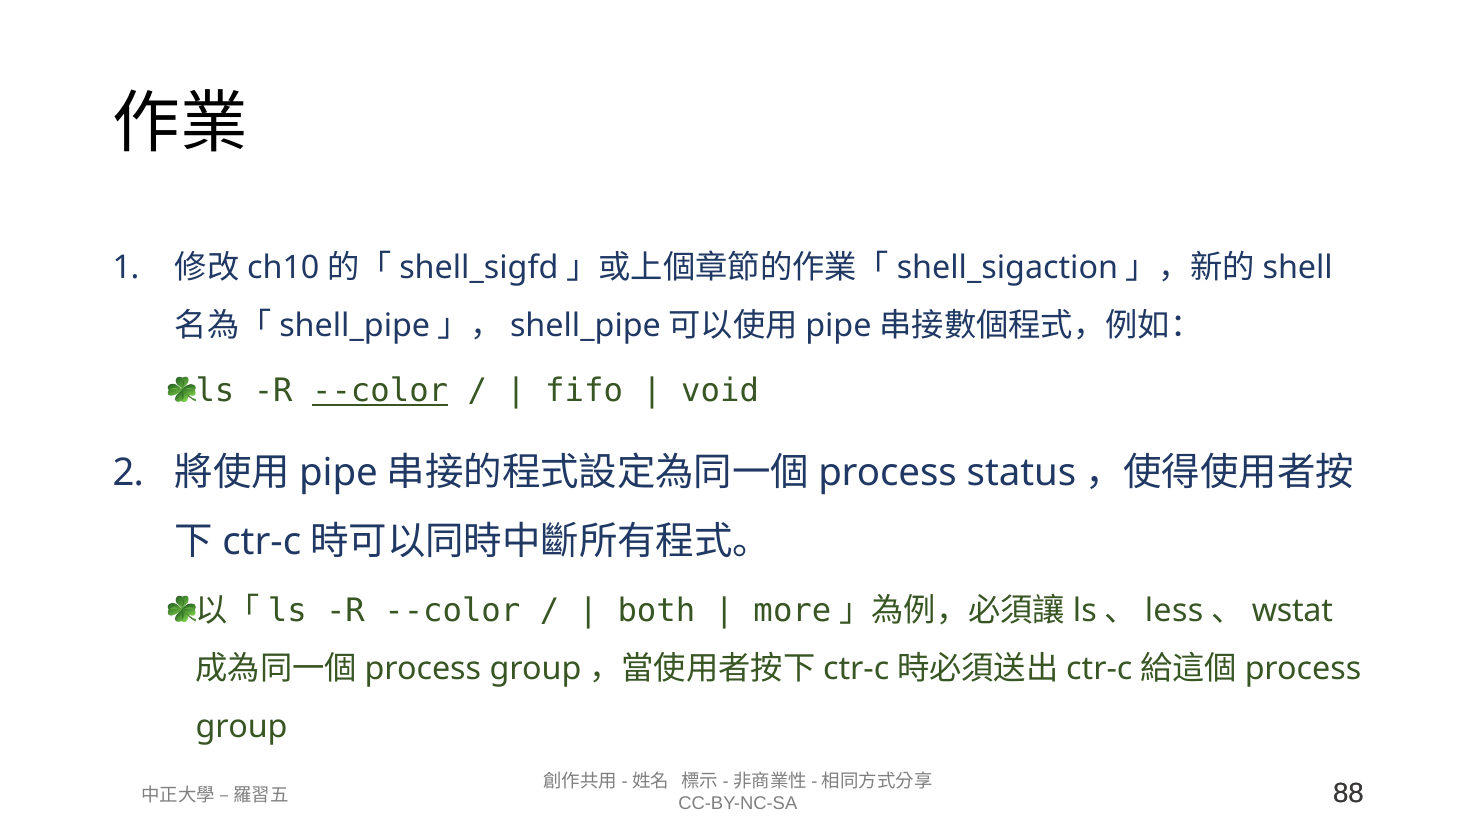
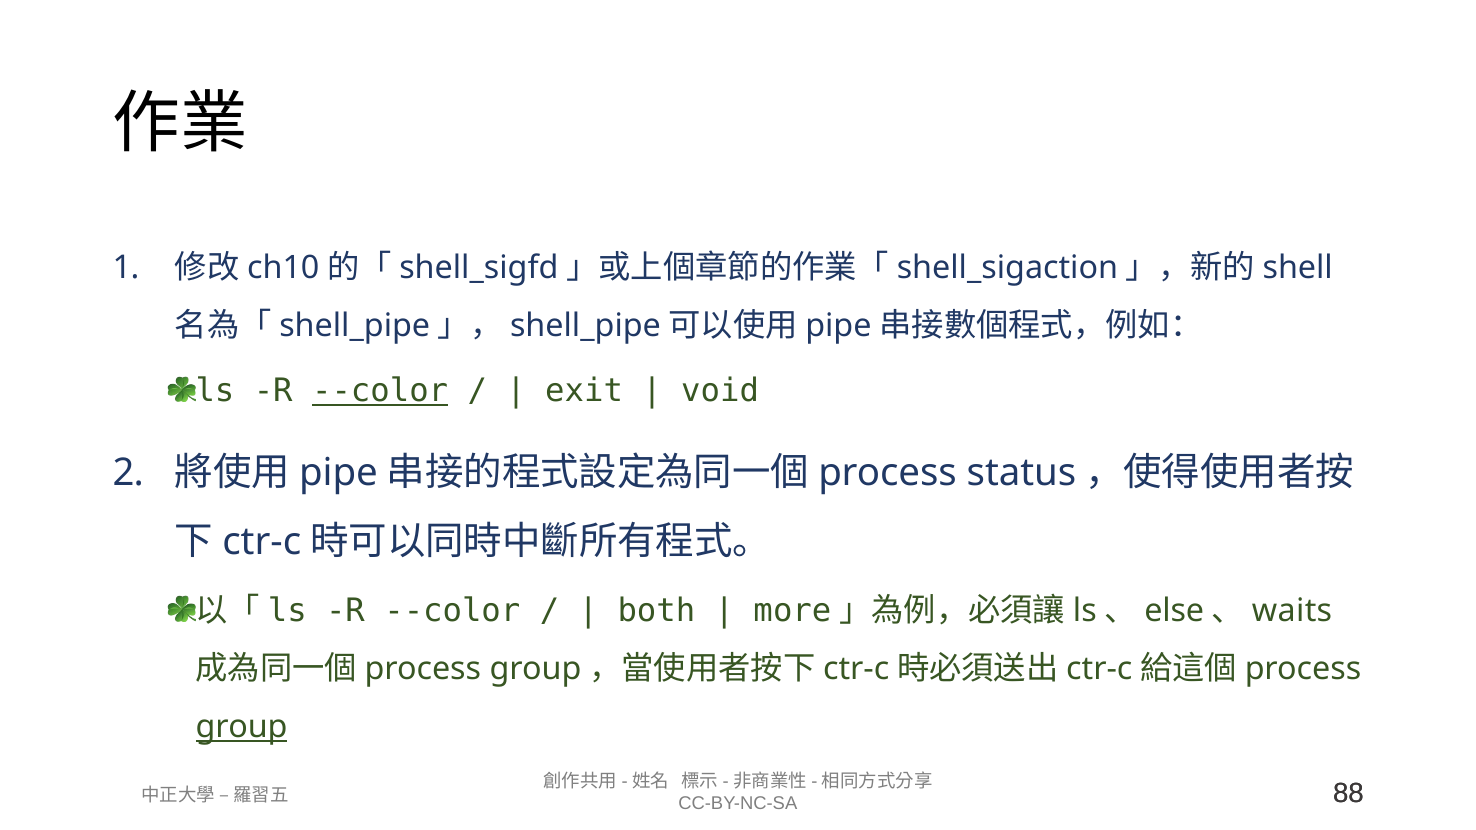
fifo: fifo -> exit
less: less -> else
wstat: wstat -> waits
group at (242, 727) underline: none -> present
